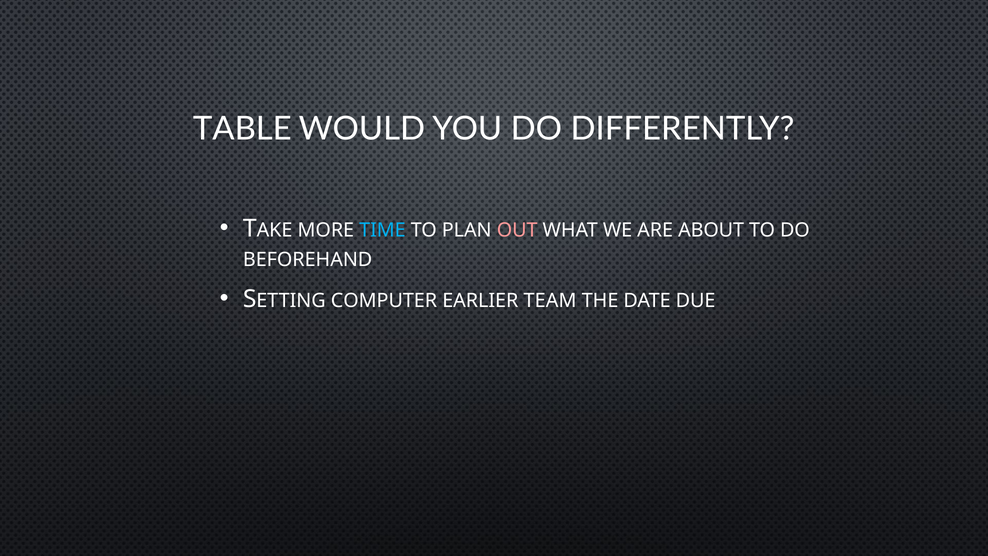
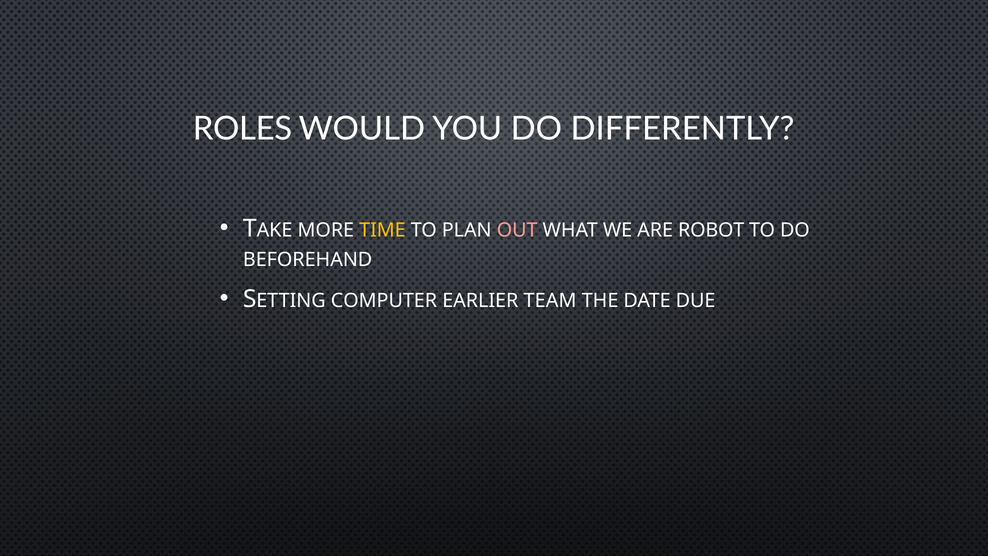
TABLE: TABLE -> ROLES
TIME colour: light blue -> yellow
ABOUT: ABOUT -> ROBOT
